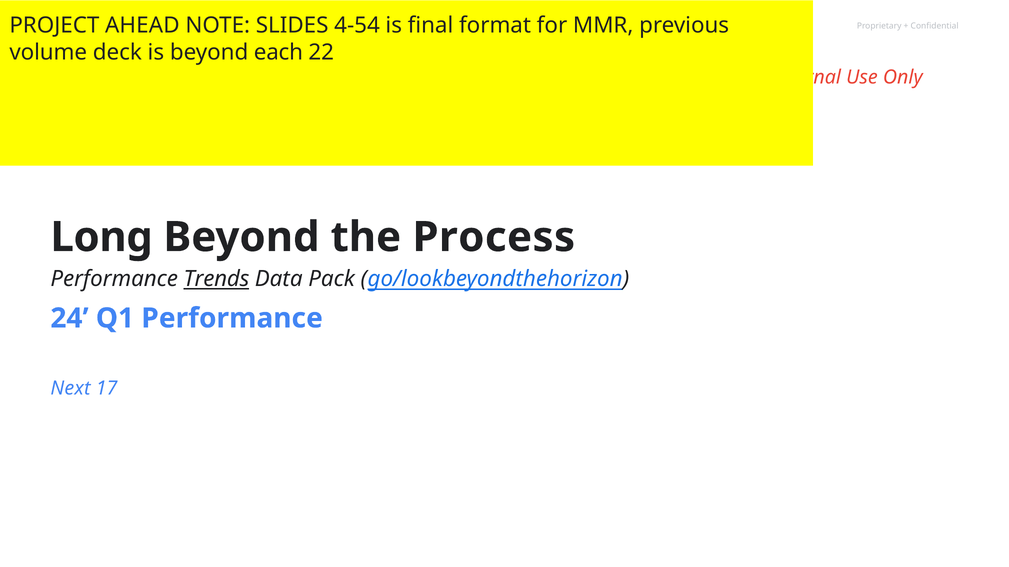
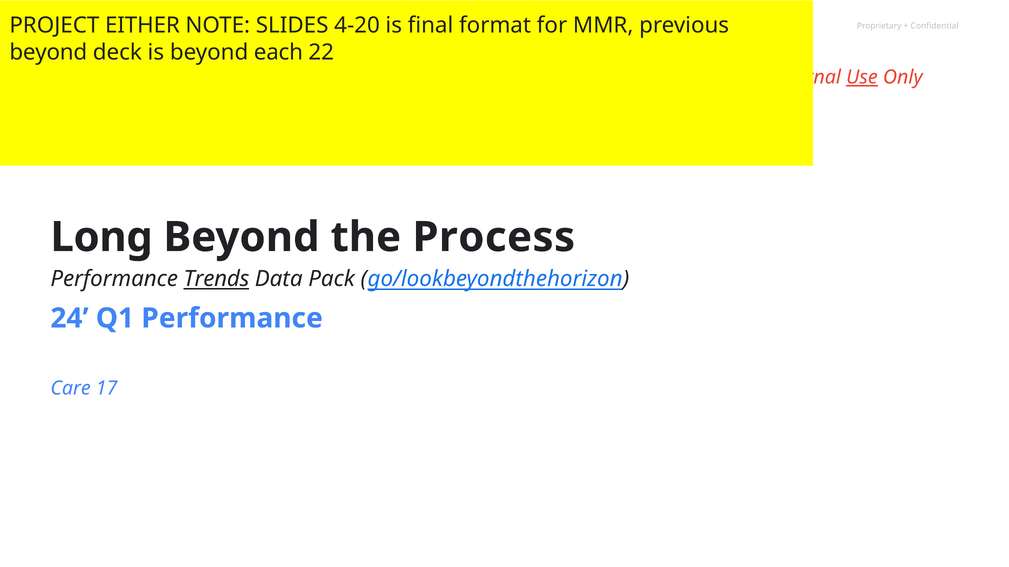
AHEAD: AHEAD -> EITHER
4-54: 4-54 -> 4-20
volume at (48, 52): volume -> beyond
Use underline: none -> present
Next: Next -> Care
